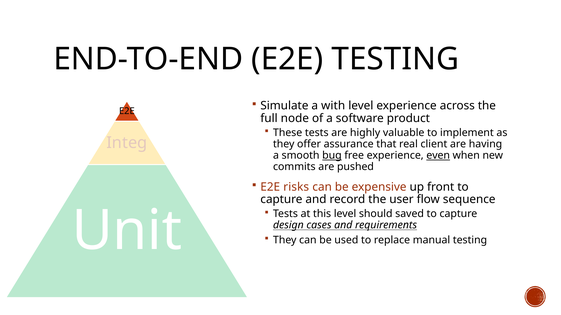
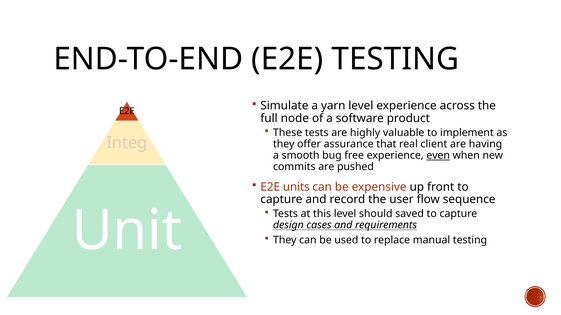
with: with -> yarn
bug underline: present -> none
risks: risks -> units
